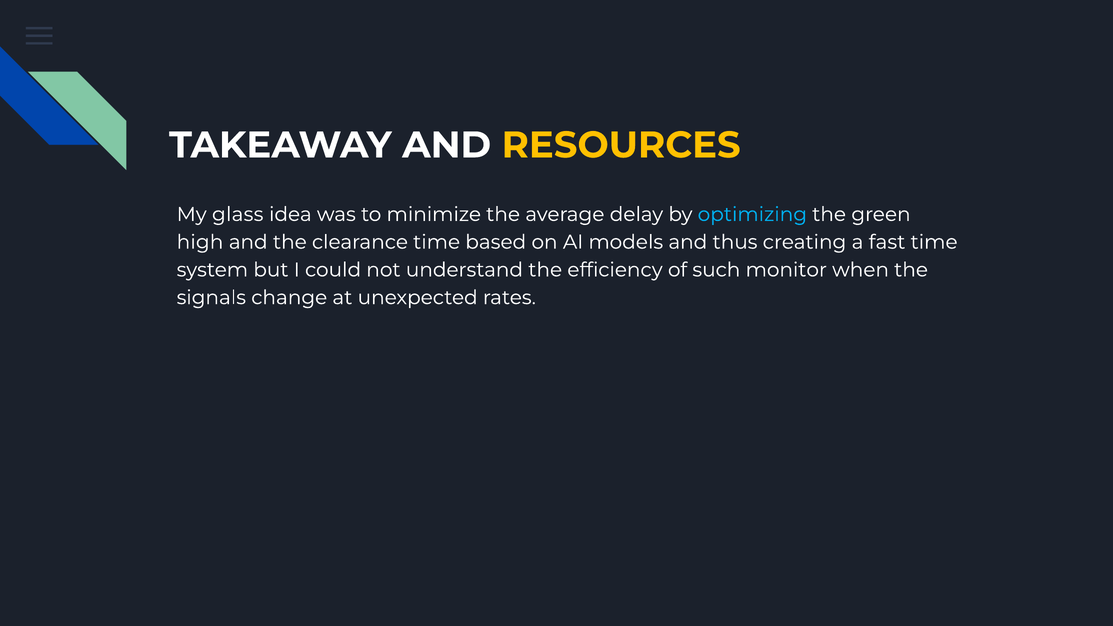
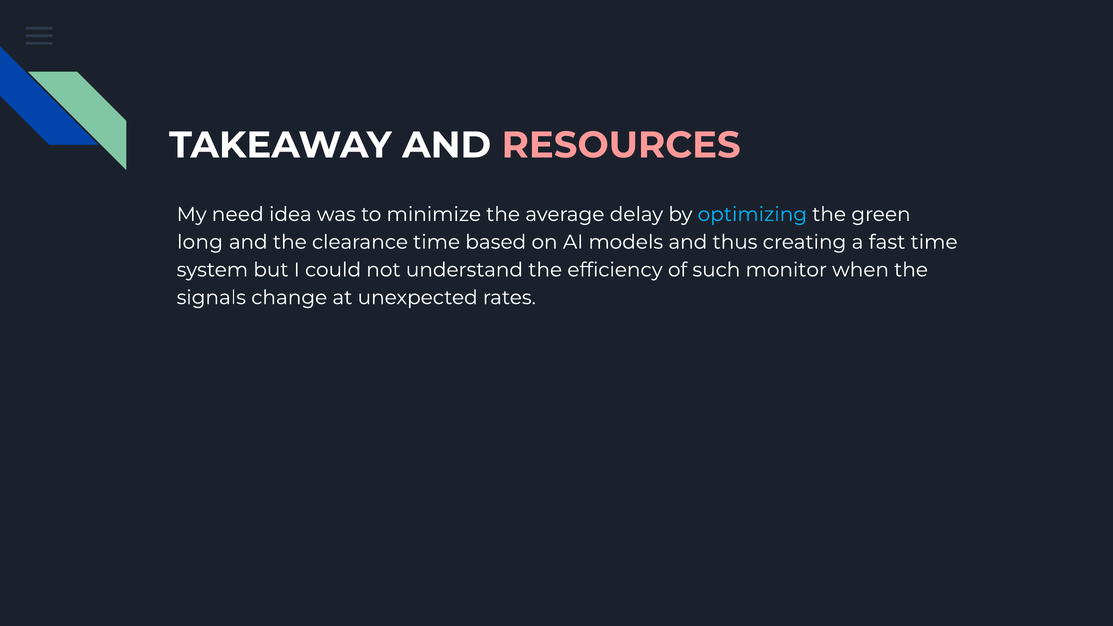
RESOURCES colour: yellow -> pink
glass: glass -> need
high: high -> long
